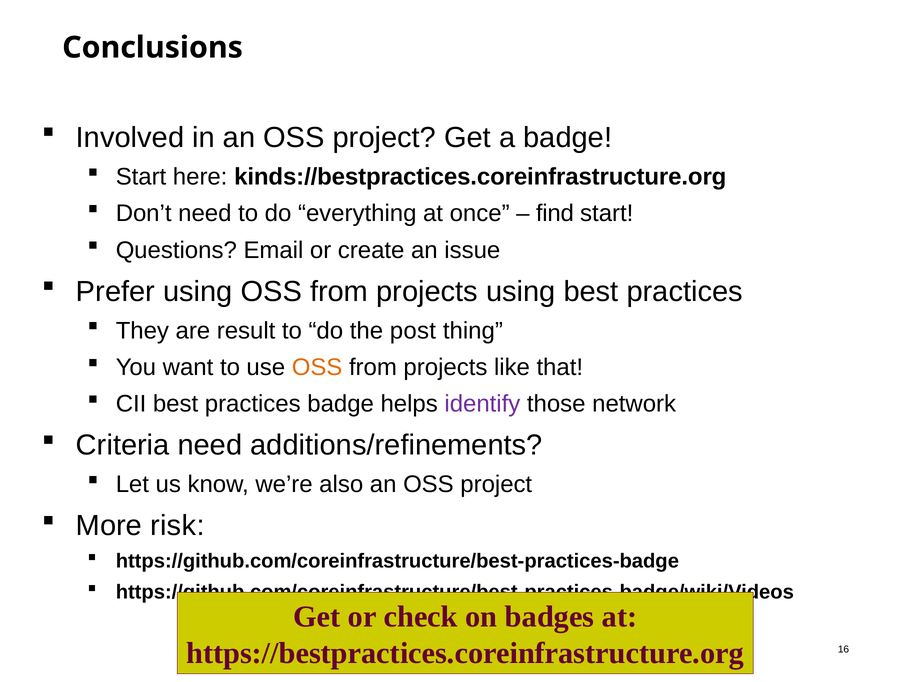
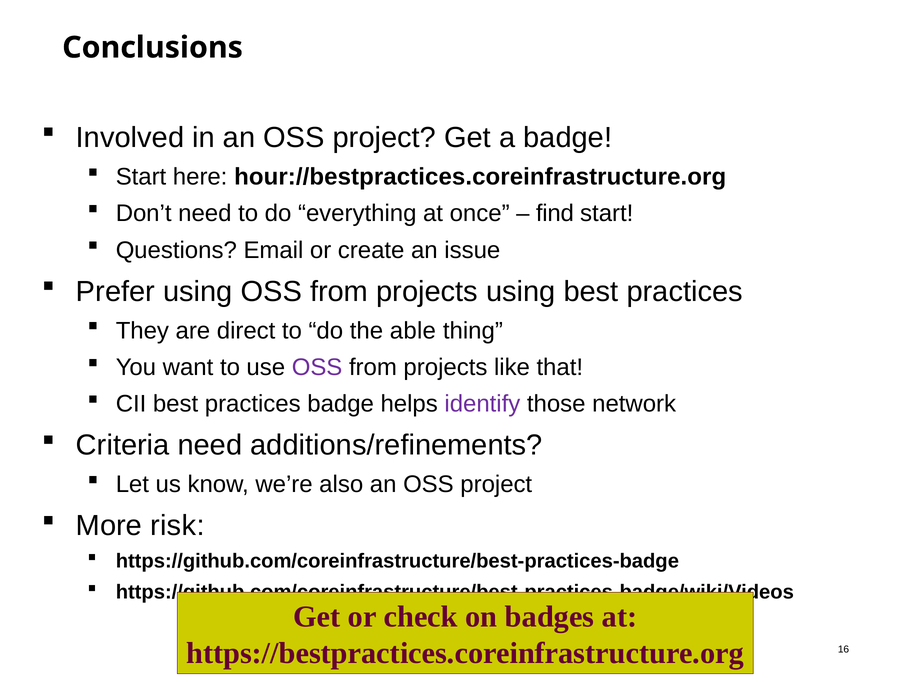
kinds://bestpractices.coreinfrastructure.org: kinds://bestpractices.coreinfrastructure.org -> hour://bestpractices.coreinfrastructure.org
result: result -> direct
post: post -> able
OSS at (317, 368) colour: orange -> purple
